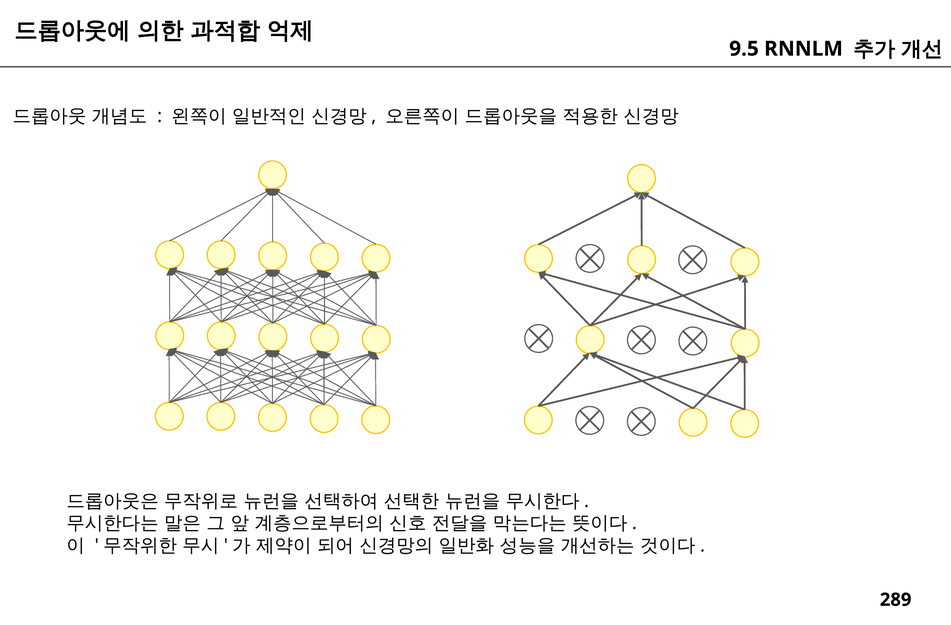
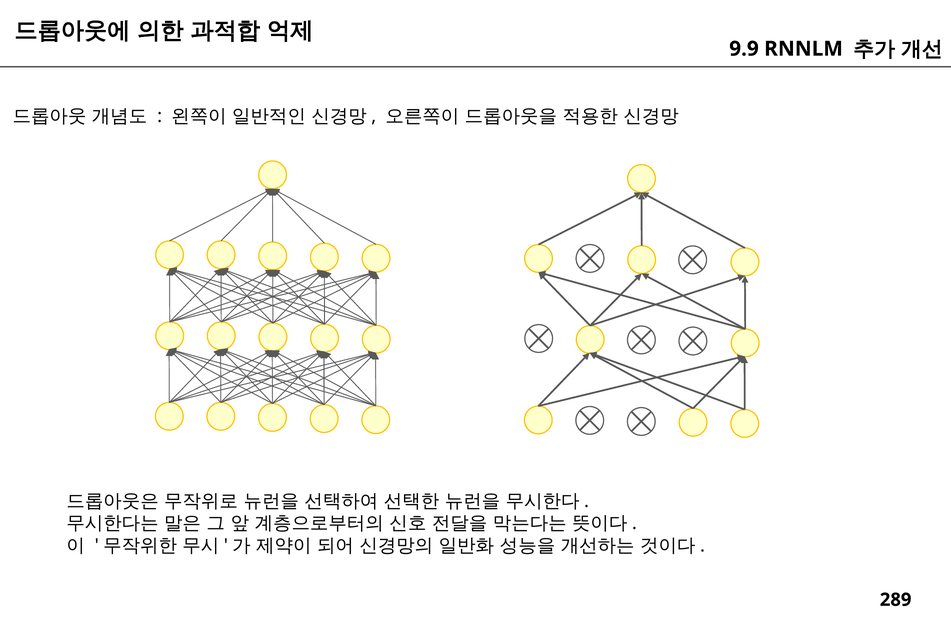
9.5: 9.5 -> 9.9
